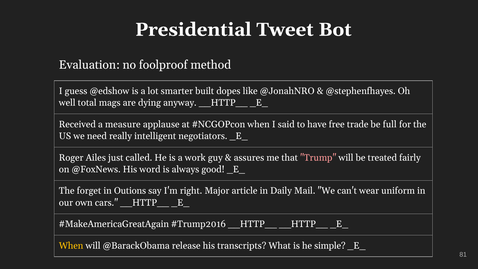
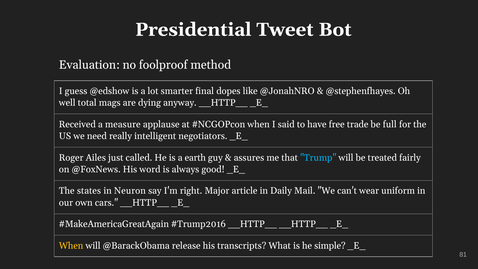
built: built -> final
work: work -> earth
Trump colour: pink -> light blue
forget: forget -> states
Outions: Outions -> Neuron
